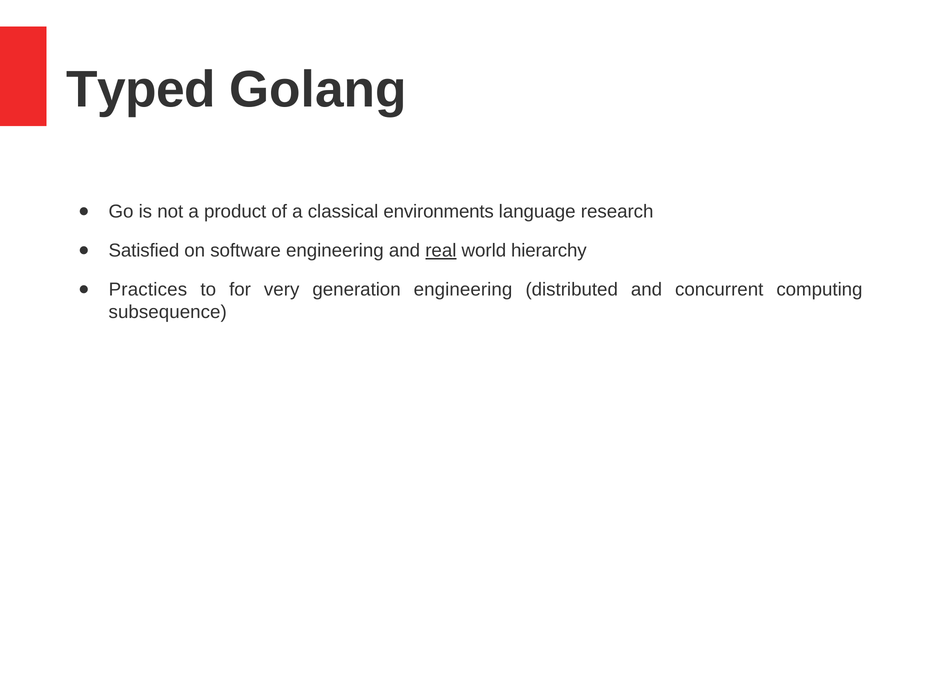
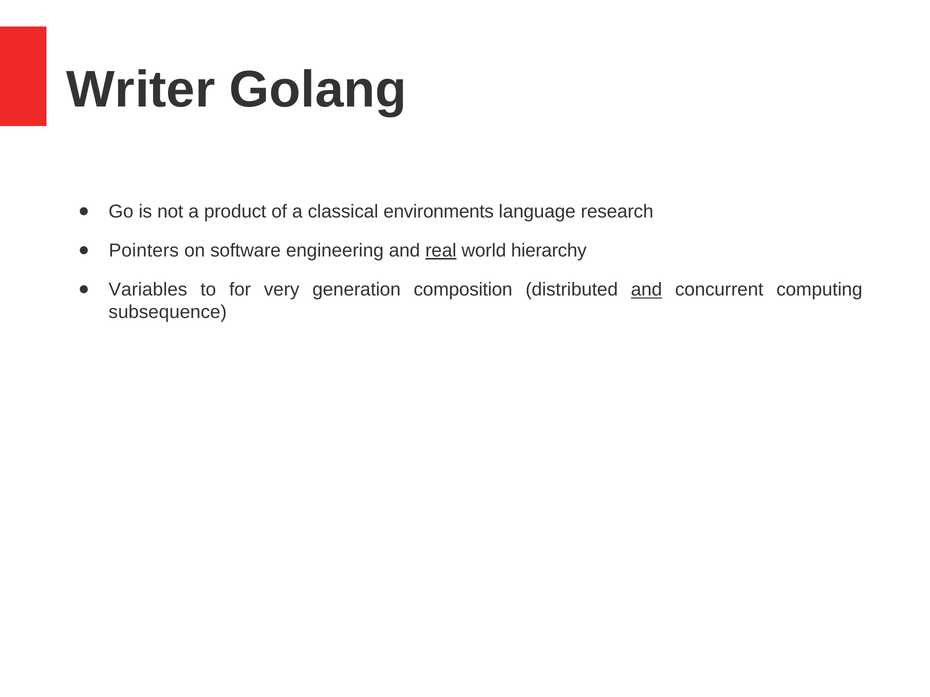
Typed: Typed -> Writer
Satisfied: Satisfied -> Pointers
Practices: Practices -> Variables
generation engineering: engineering -> composition
and at (647, 290) underline: none -> present
